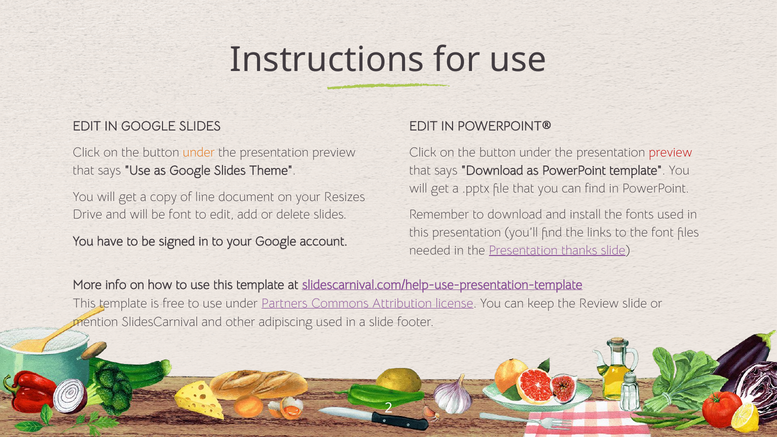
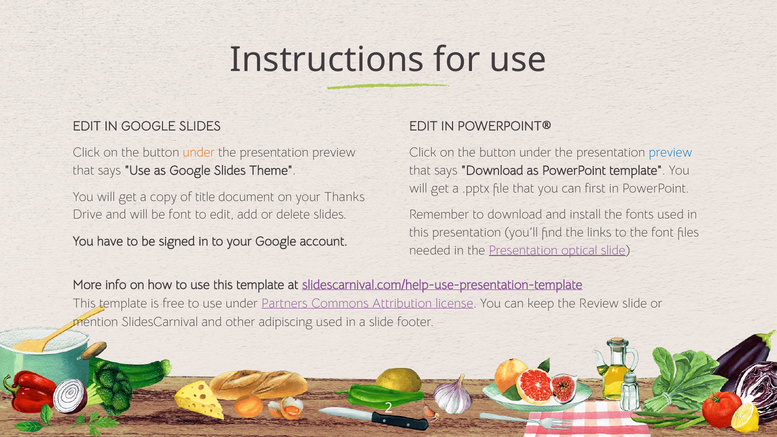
preview at (670, 153) colour: red -> blue
can find: find -> first
line: line -> title
Resizes: Resizes -> Thanks
thanks: thanks -> optical
